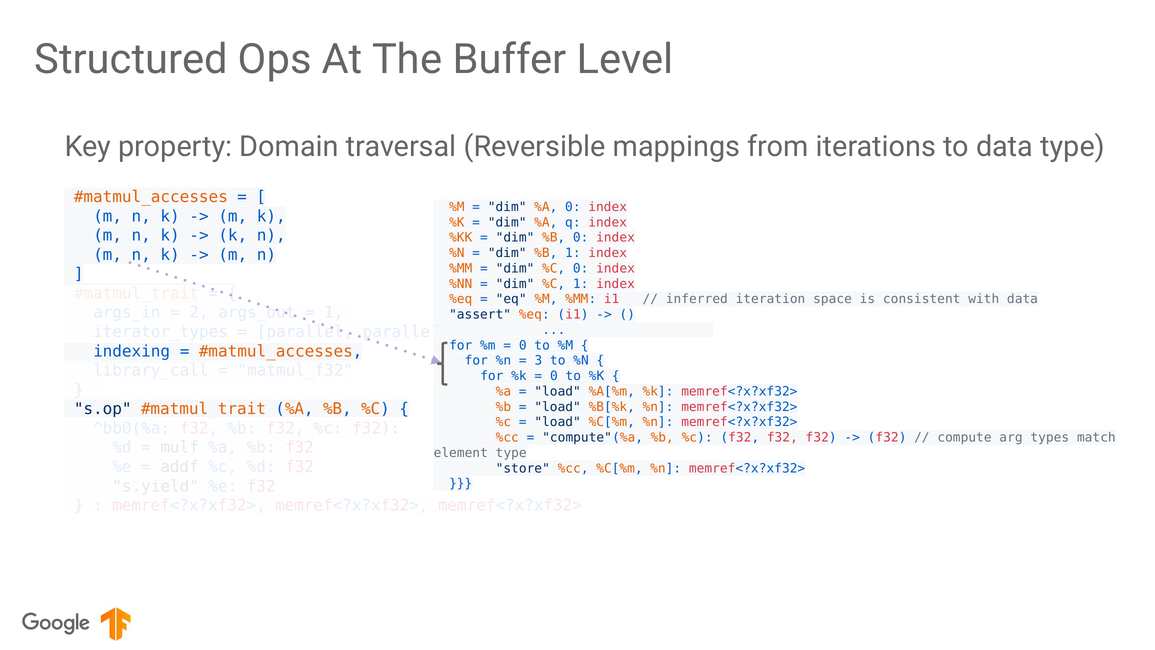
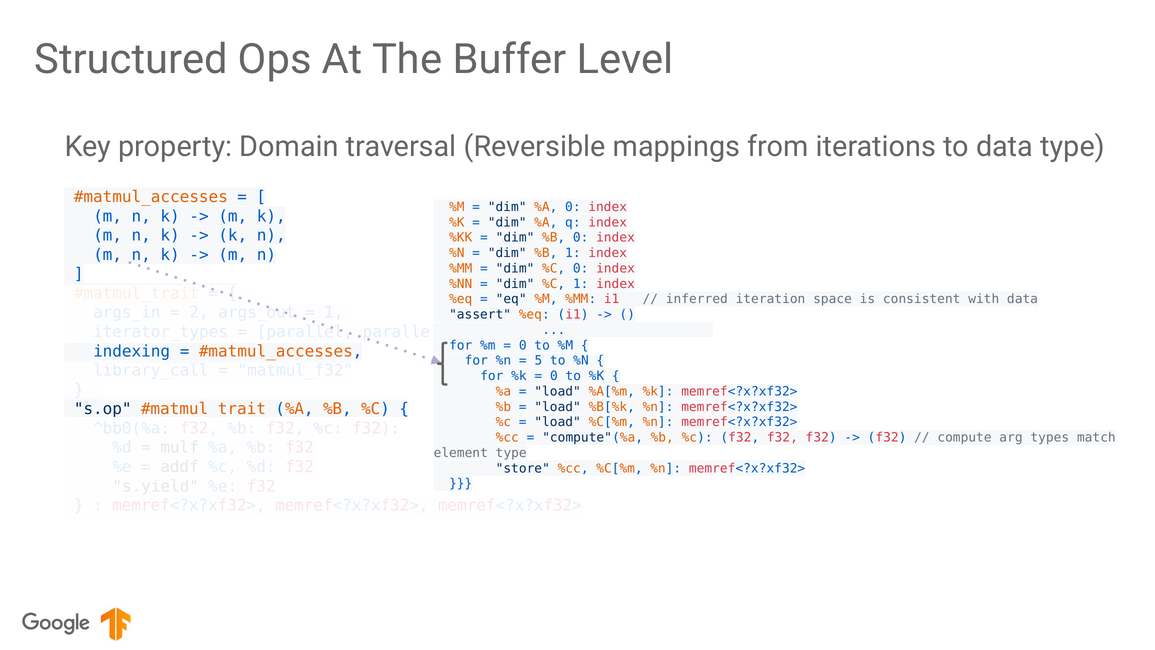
3: 3 -> 5
